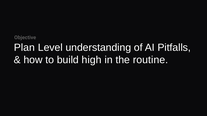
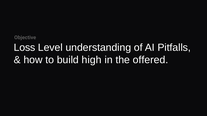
Plan: Plan -> Loss
routine: routine -> offered
